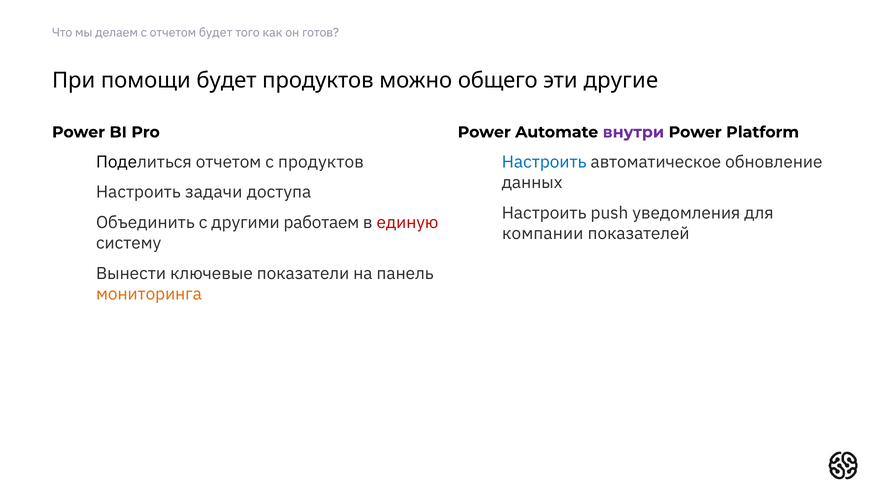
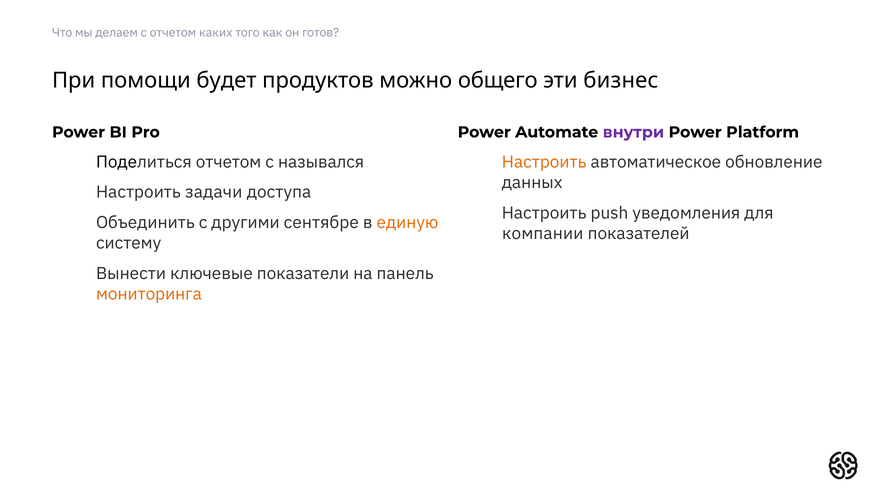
отчетом будет: будет -> каких
другие: другие -> бизнес
с продуктов: продуктов -> назывался
Настроить at (544, 162) colour: blue -> orange
работаем: работаем -> сентябре
единую colour: red -> orange
